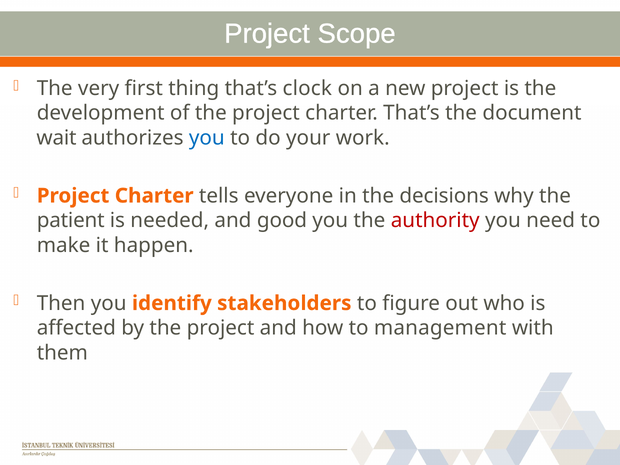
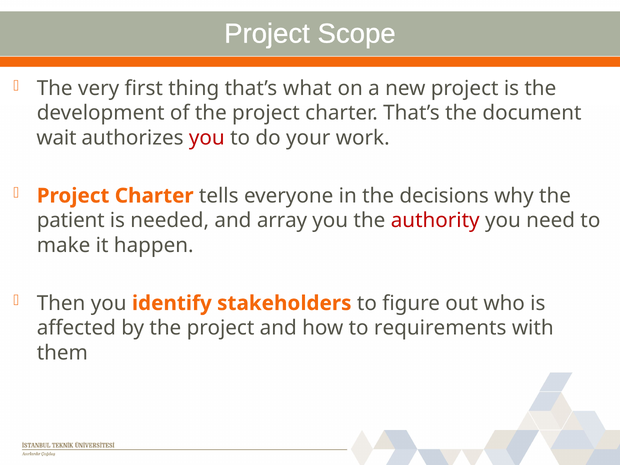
clock: clock -> what
you at (207, 138) colour: blue -> red
good: good -> array
management: management -> requirements
